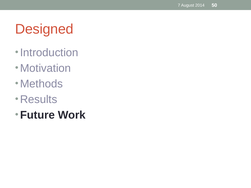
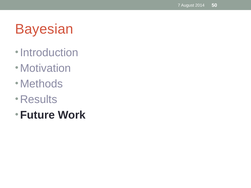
Designed: Designed -> Bayesian
